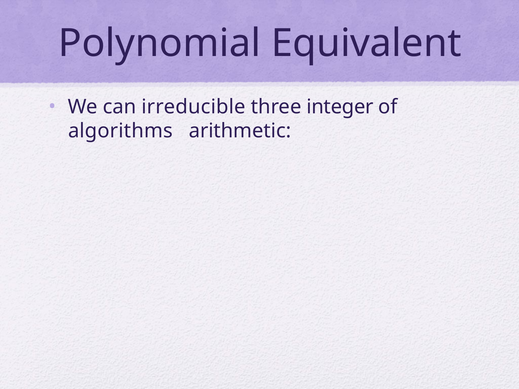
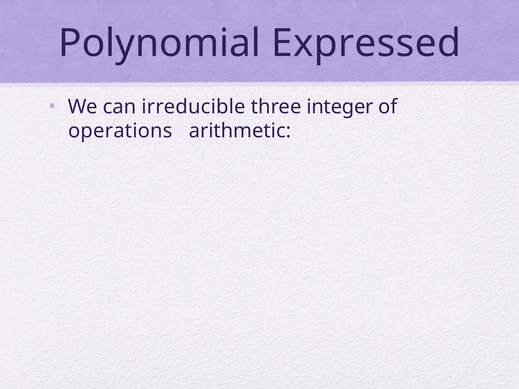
Equivalent: Equivalent -> Expressed
algorithms: algorithms -> operations
